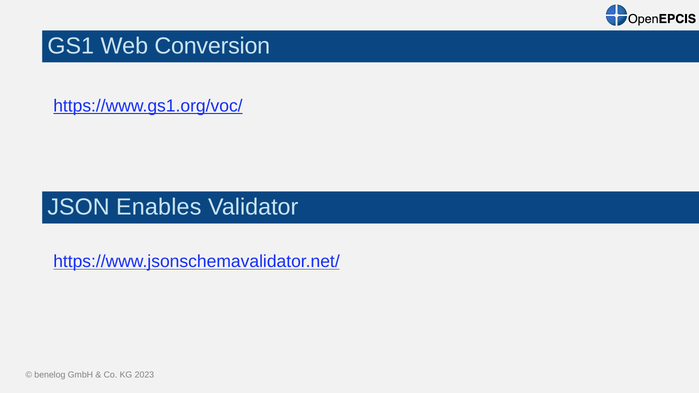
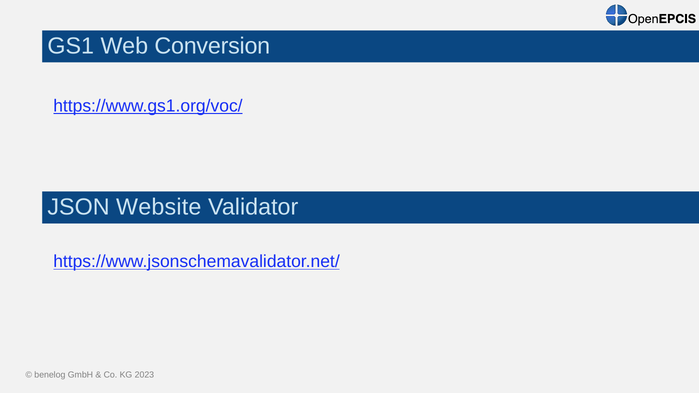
Enables: Enables -> Website
